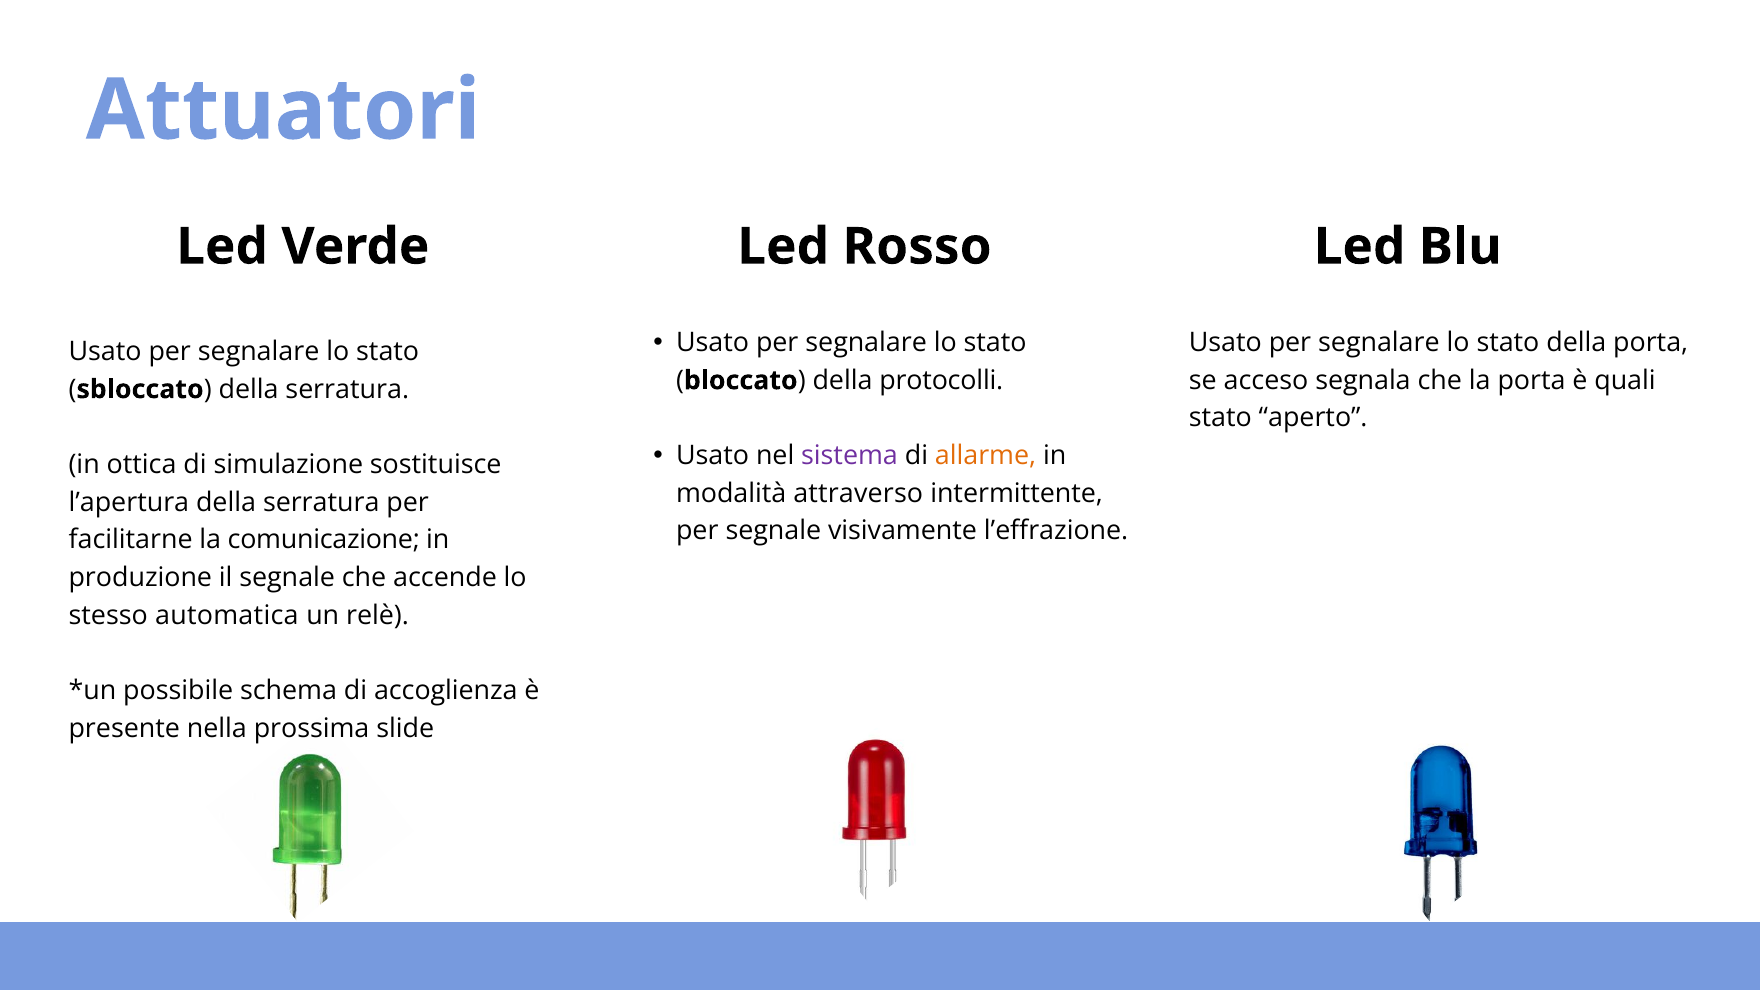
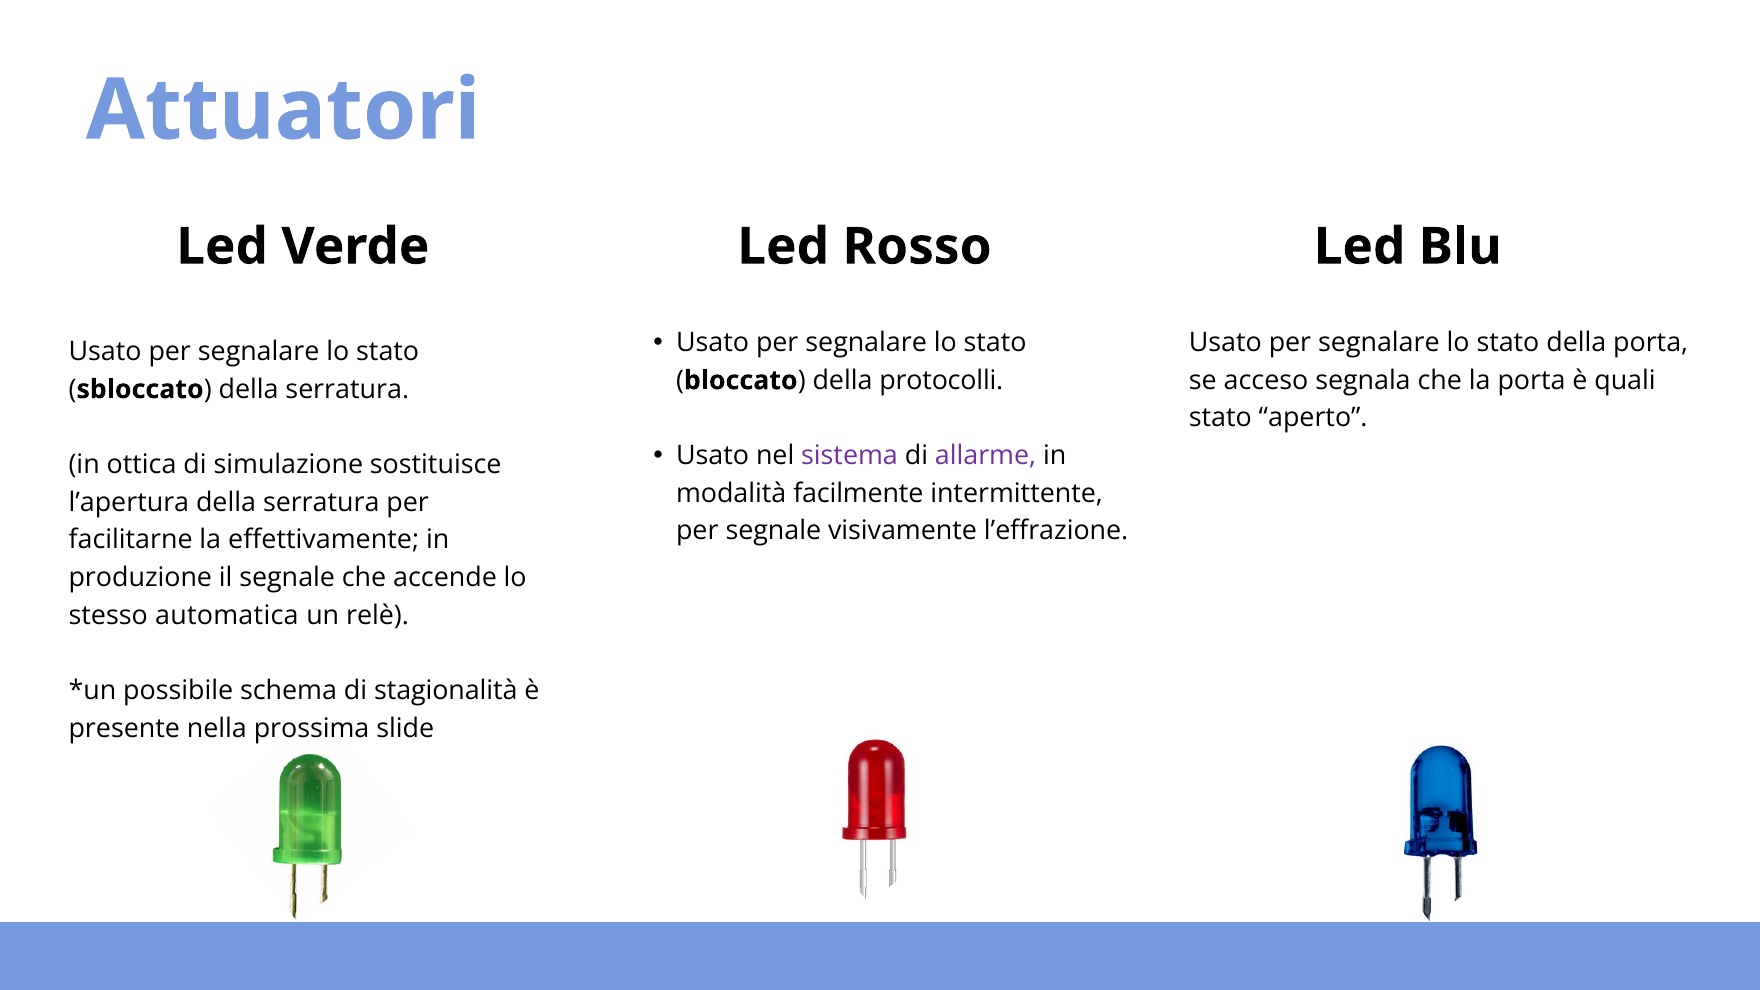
allarme colour: orange -> purple
attraverso: attraverso -> facilmente
comunicazione: comunicazione -> effettivamente
accoglienza: accoglienza -> stagionalità
